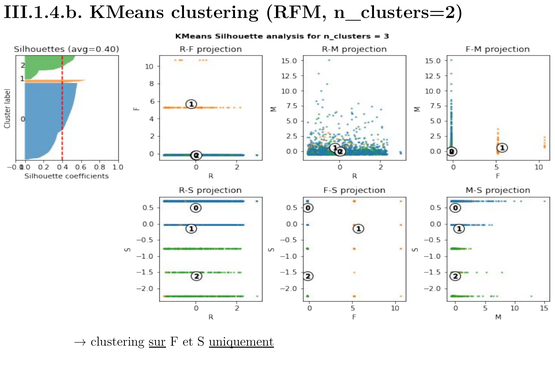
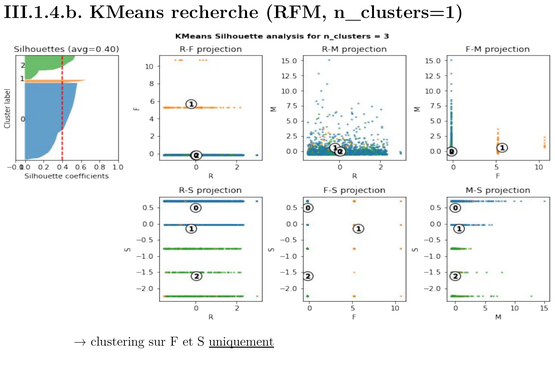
KMeans clustering: clustering -> recherche
n_clusters=2: n_clusters=2 -> n_clusters=1
sur underline: present -> none
